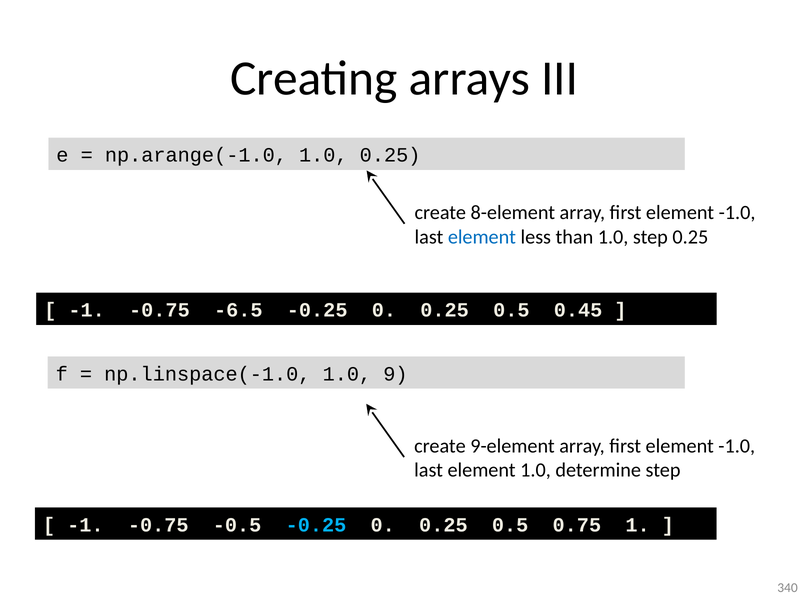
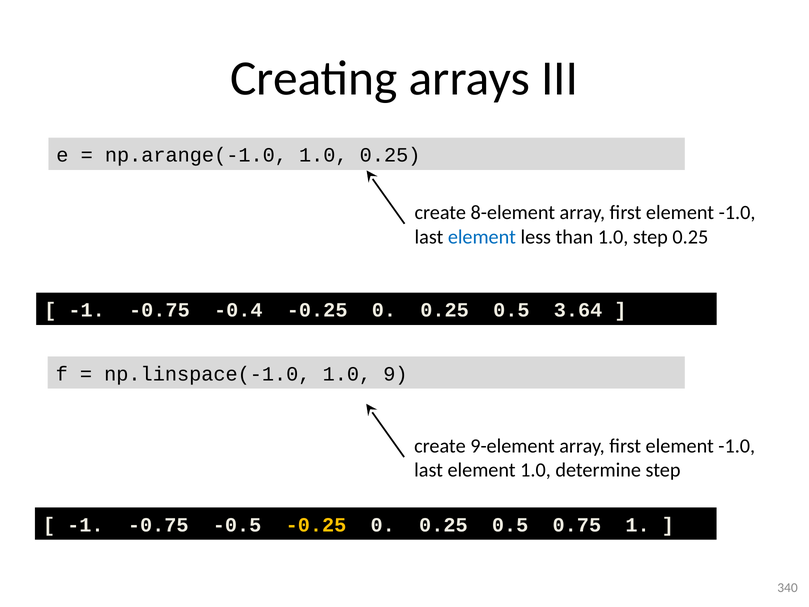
-6.5: -6.5 -> -0.4
0.45: 0.45 -> 3.64
-0.25 at (316, 525) colour: light blue -> yellow
